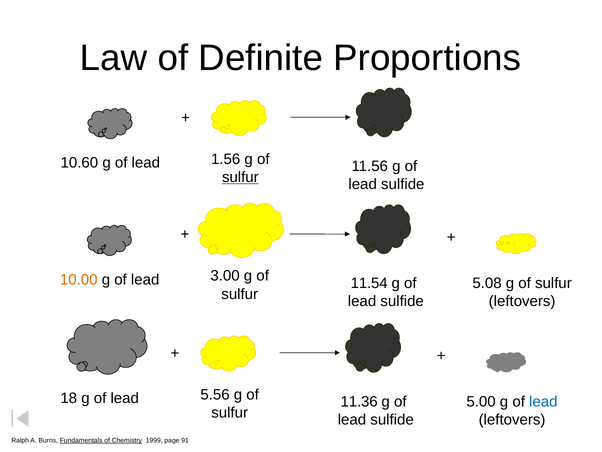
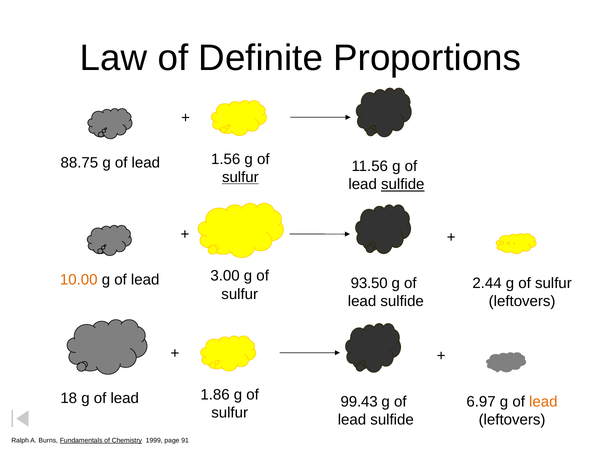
10.60: 10.60 -> 88.75
sulfide at (403, 184) underline: none -> present
11.54: 11.54 -> 93.50
5.08: 5.08 -> 2.44
5.56: 5.56 -> 1.86
11.36: 11.36 -> 99.43
5.00: 5.00 -> 6.97
lead at (543, 401) colour: blue -> orange
